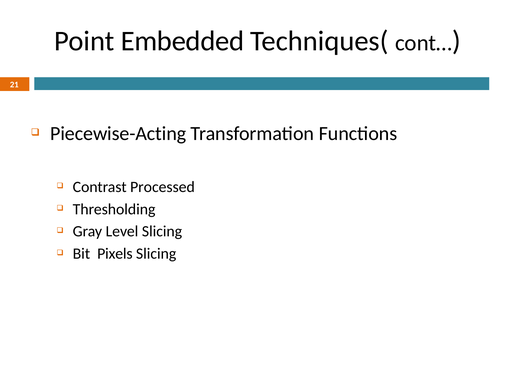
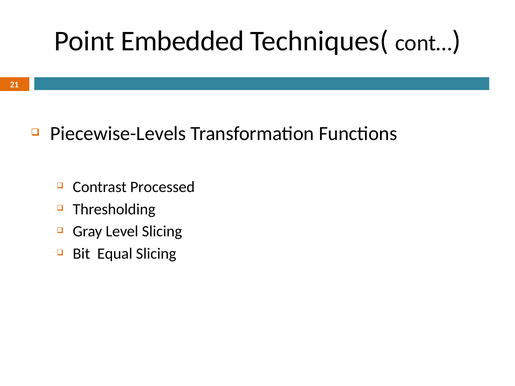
Piecewise-Acting: Piecewise-Acting -> Piecewise-Levels
Pixels: Pixels -> Equal
